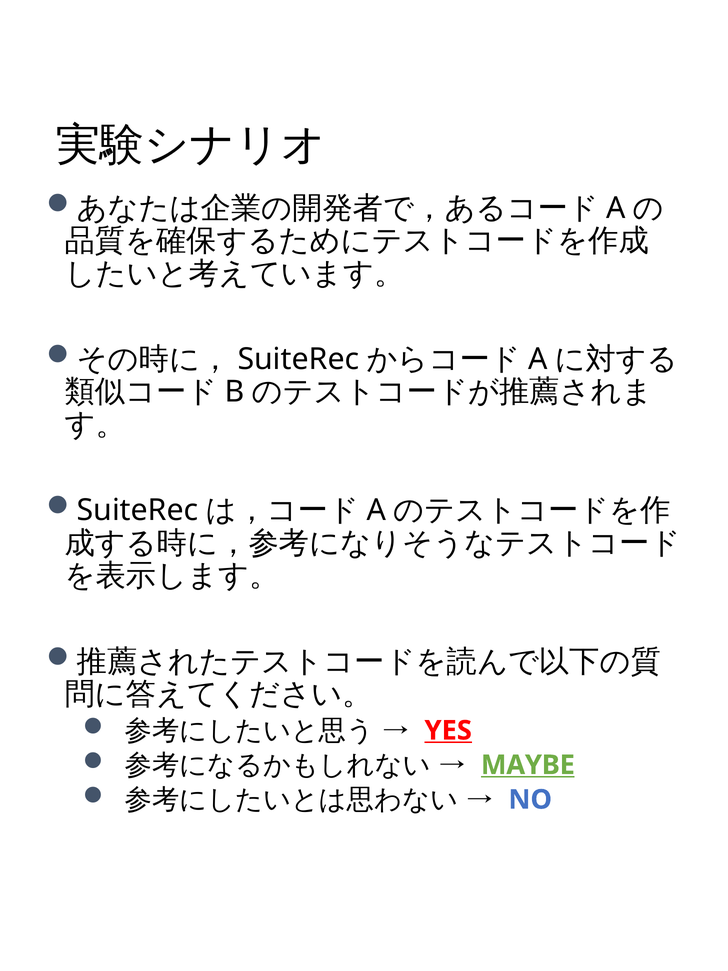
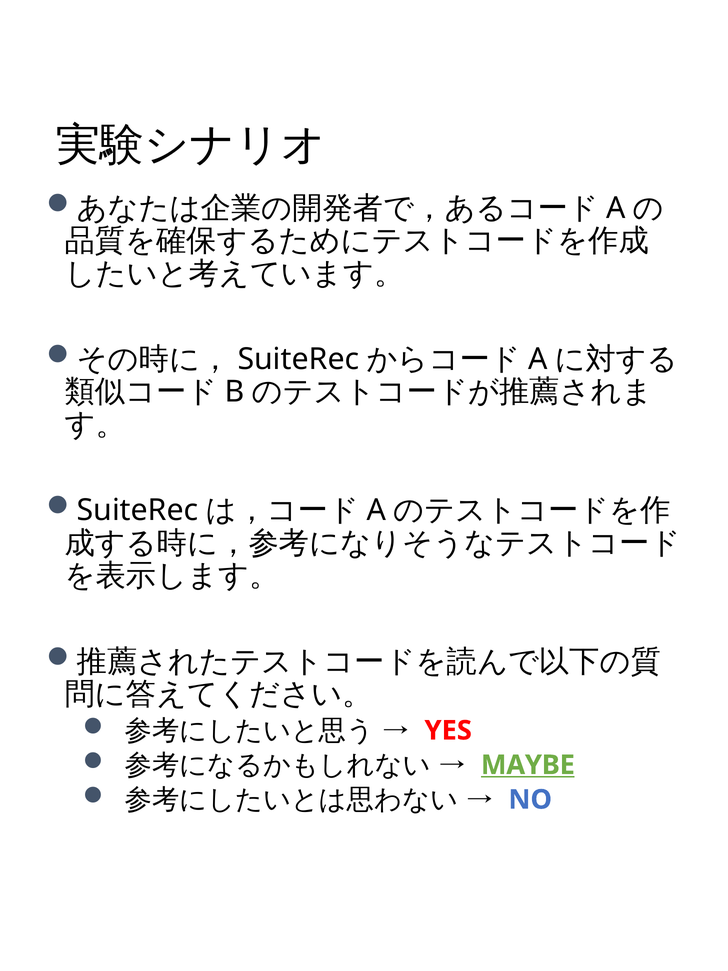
YES underline: present -> none
